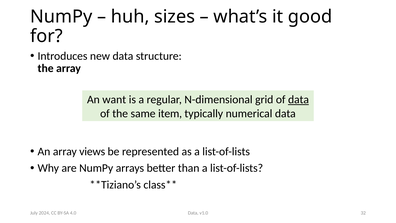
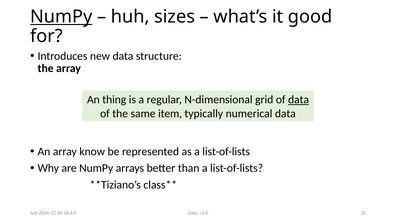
NumPy at (61, 17) underline: none -> present
want: want -> thing
views: views -> know
